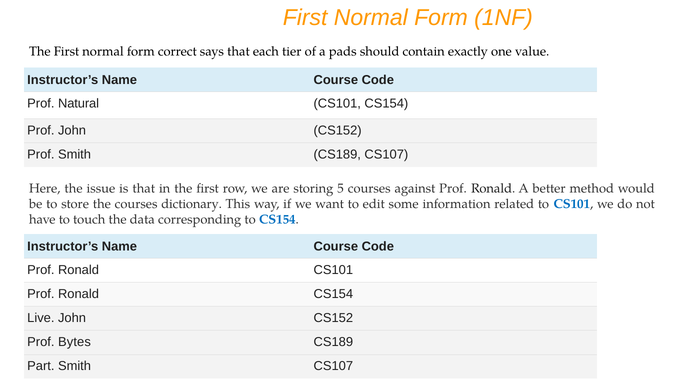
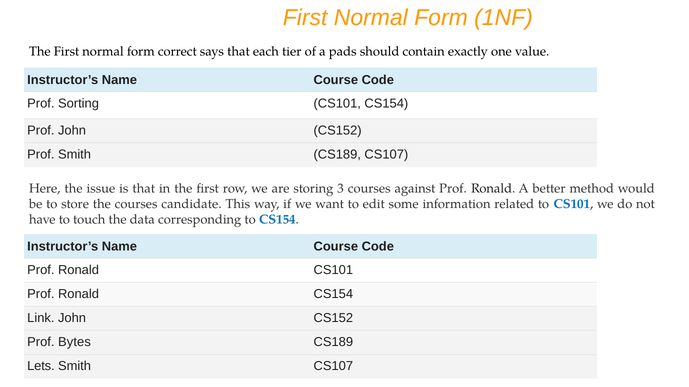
Natural: Natural -> Sorting
5: 5 -> 3
dictionary: dictionary -> candidate
Live: Live -> Link
Part: Part -> Lets
